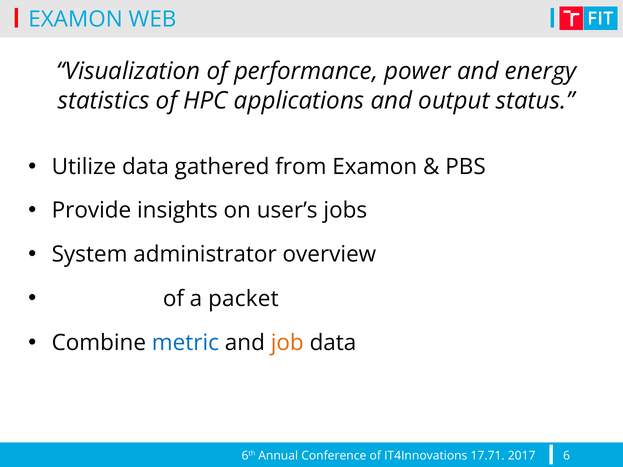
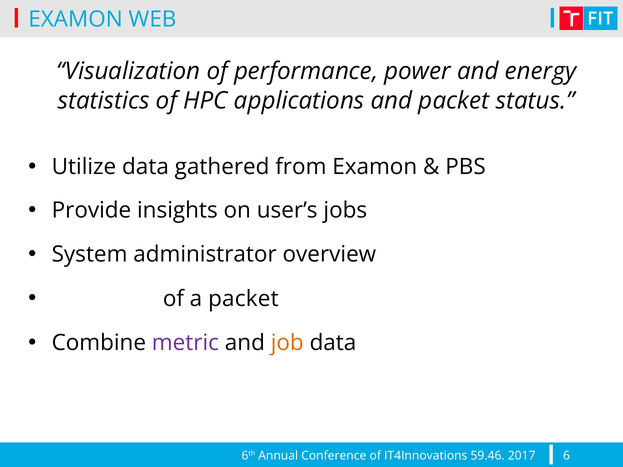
and output: output -> packet
metric colour: blue -> purple
17.71: 17.71 -> 59.46
